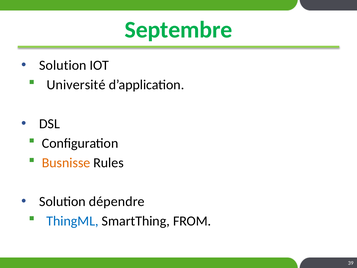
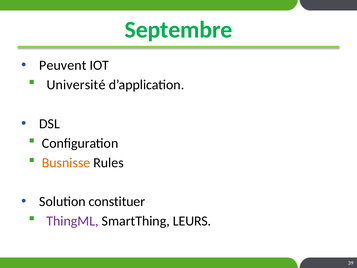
Solution at (63, 65): Solution -> Peuvent
dépendre: dépendre -> constituer
ThingML colour: blue -> purple
FROM: FROM -> LEURS
